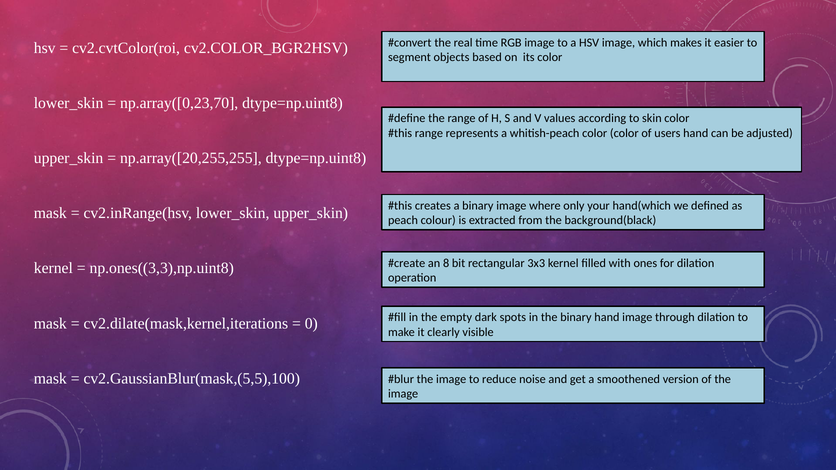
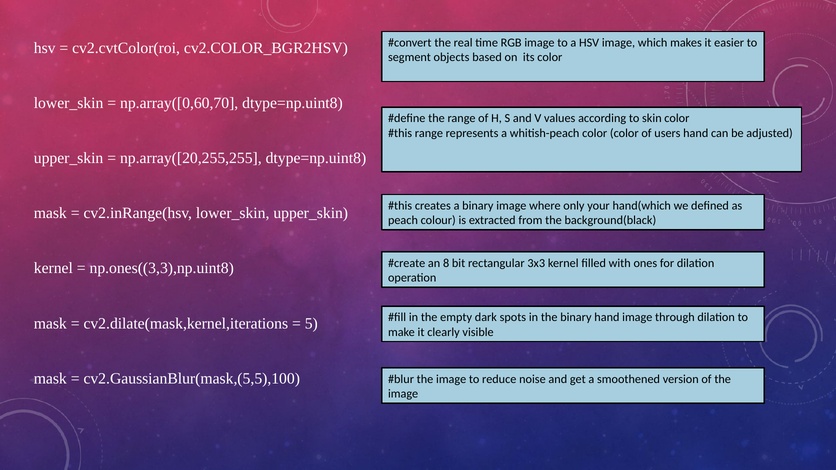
np.array([0,23,70: np.array([0,23,70 -> np.array([0,60,70
0: 0 -> 5
